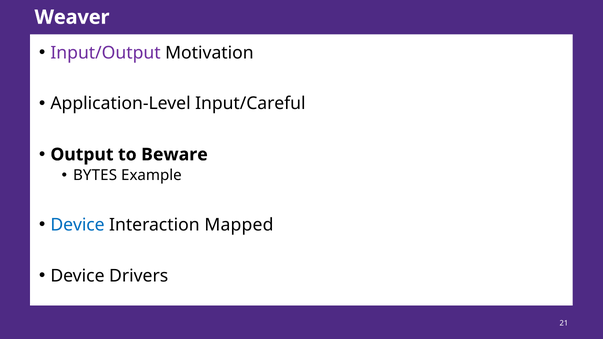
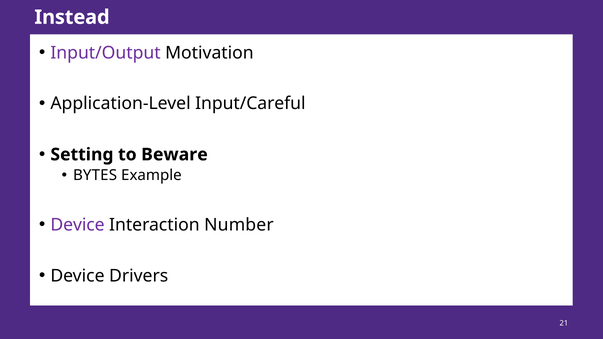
Weaver: Weaver -> Instead
Output: Output -> Setting
Device at (78, 225) colour: blue -> purple
Mapped: Mapped -> Number
